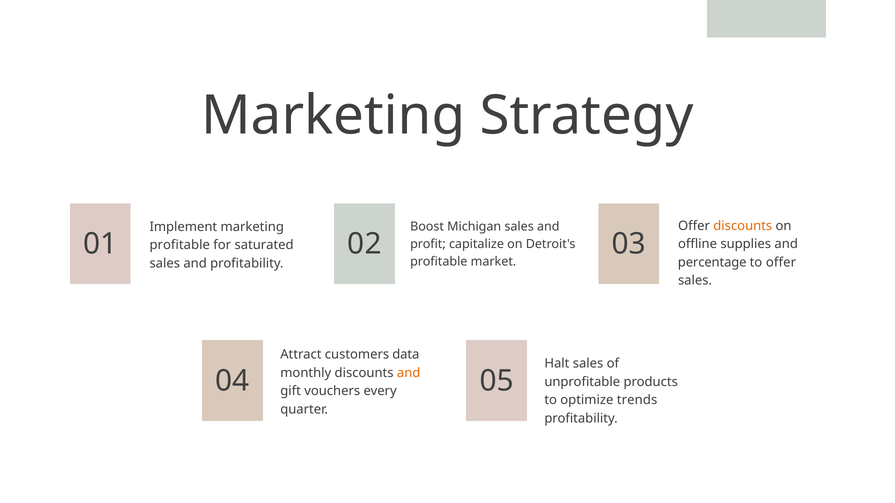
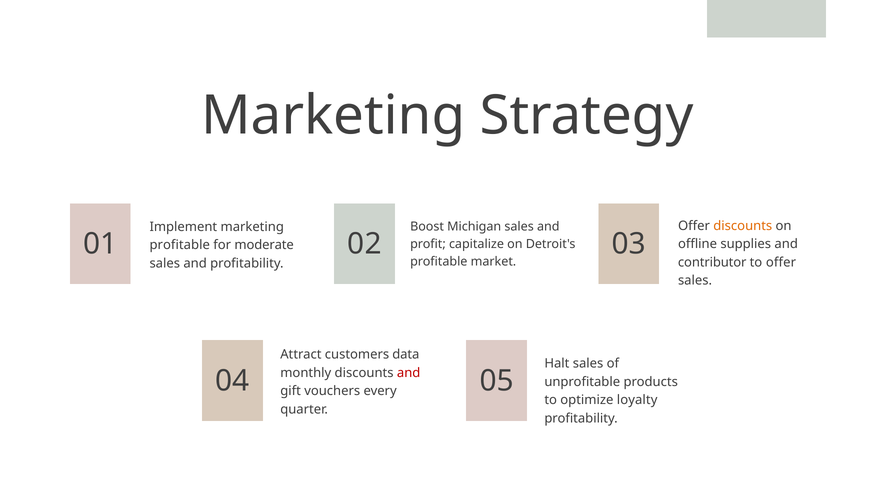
saturated: saturated -> moderate
percentage: percentage -> contributor
and at (409, 373) colour: orange -> red
trends: trends -> loyalty
